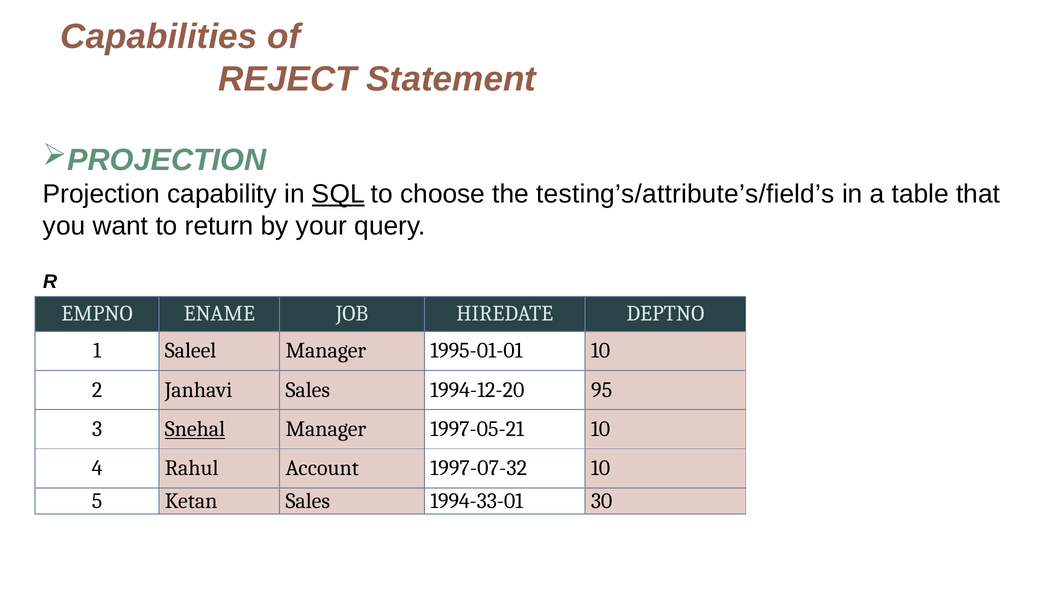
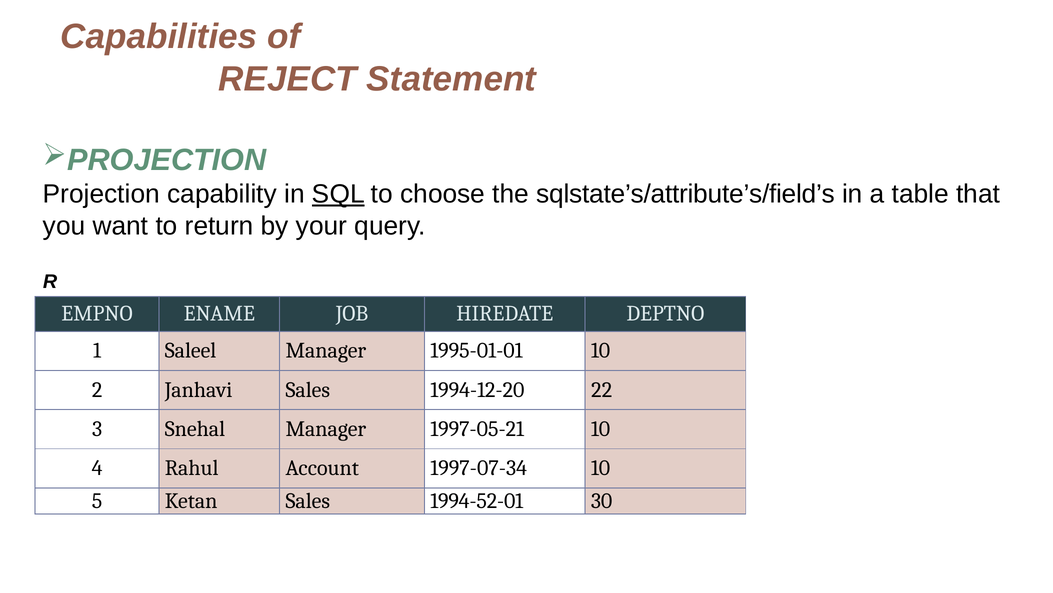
testing’s/attribute’s/field’s: testing’s/attribute’s/field’s -> sqlstate’s/attribute’s/field’s
95: 95 -> 22
Snehal underline: present -> none
1997-07-32: 1997-07-32 -> 1997-07-34
1994-33-01: 1994-33-01 -> 1994-52-01
